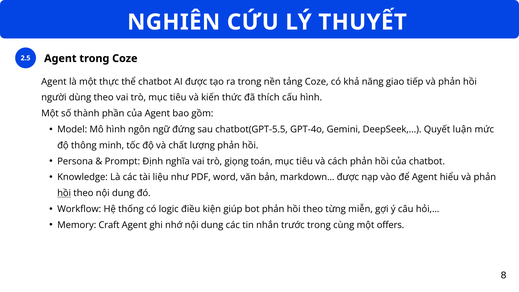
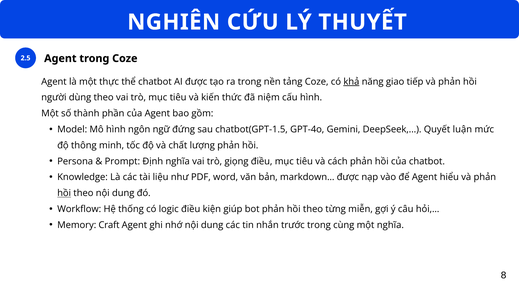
khả underline: none -> present
thích: thích -> niệm
chatbot(GPT-5.5: chatbot(GPT-5.5 -> chatbot(GPT-1.5
giọng toán: toán -> điều
một offers: offers -> nghĩa
